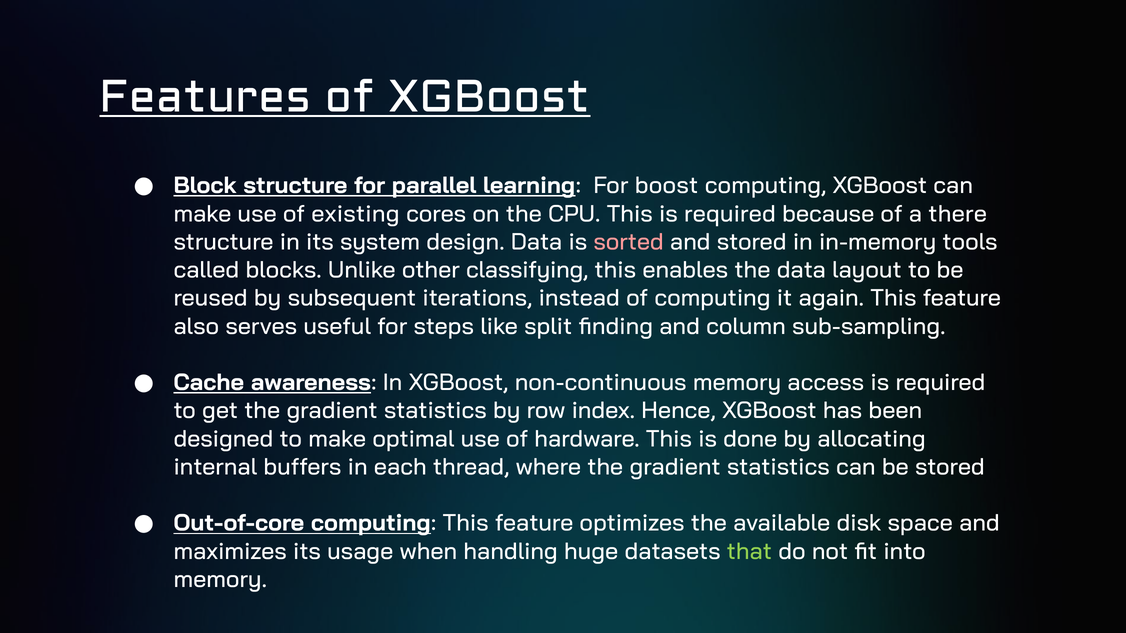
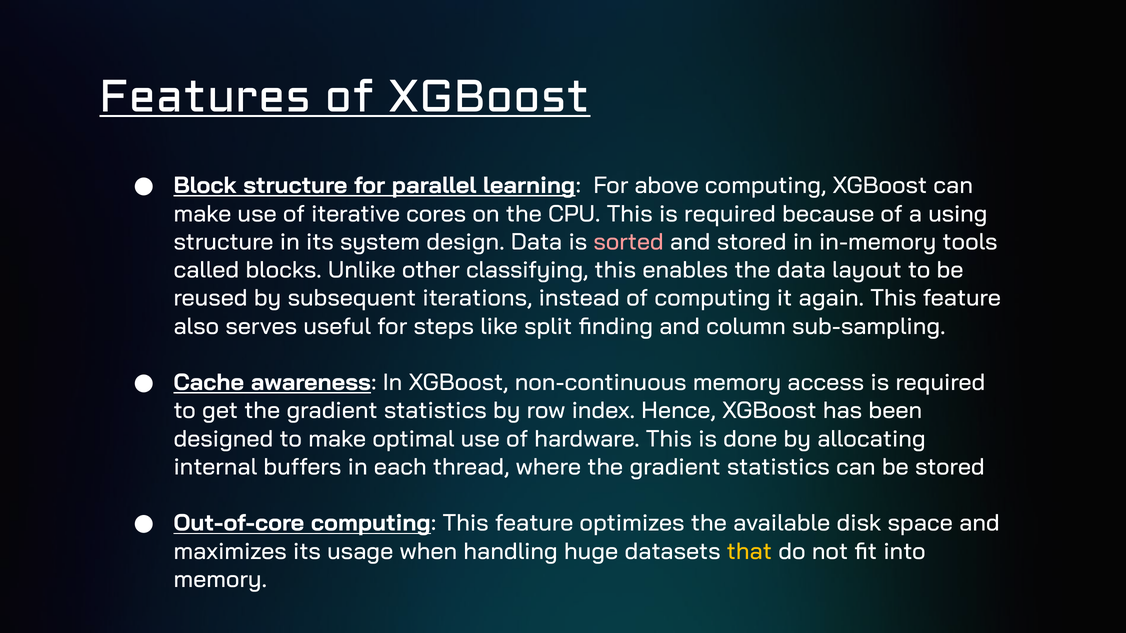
boost: boost -> above
existing: existing -> iterative
there: there -> using
that colour: light green -> yellow
